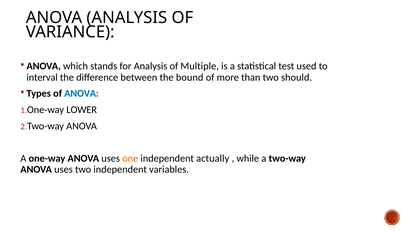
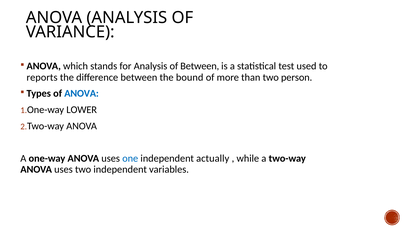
of Multiple: Multiple -> Between
interval: interval -> reports
should: should -> person
one colour: orange -> blue
